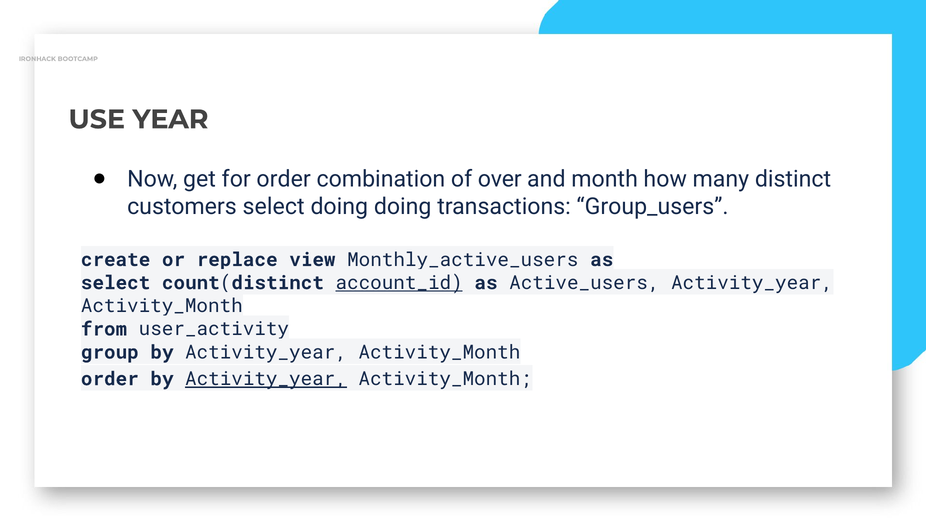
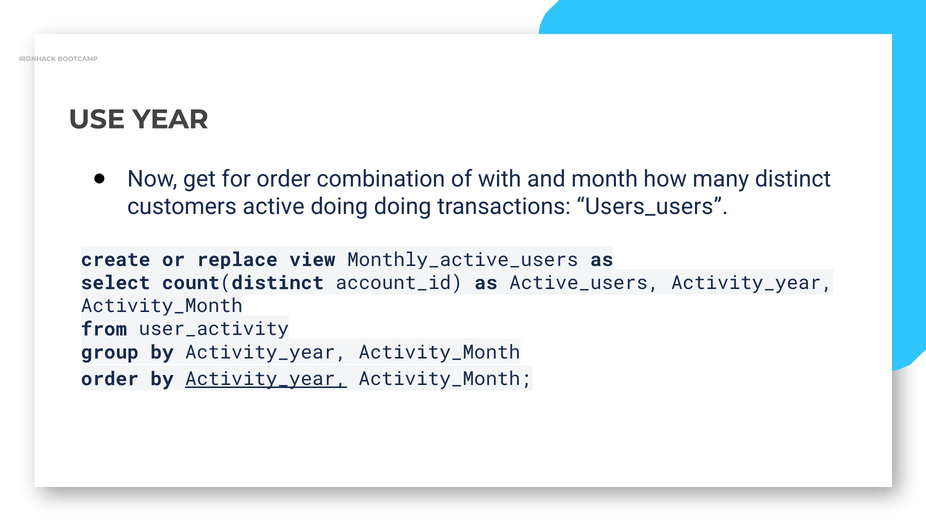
over: over -> with
customers select: select -> active
Group_users: Group_users -> Users_users
account_id underline: present -> none
